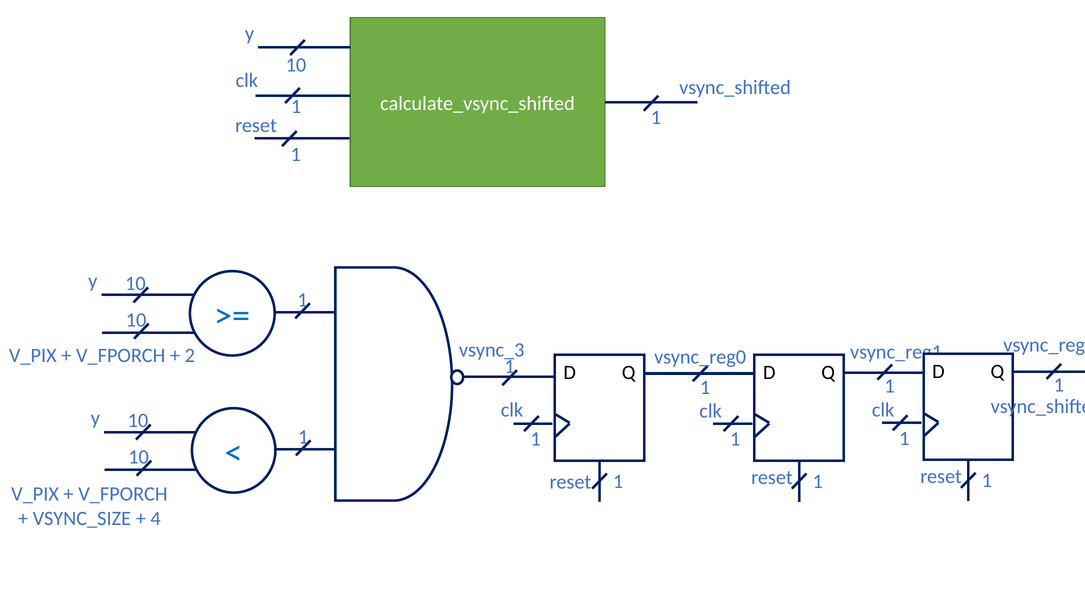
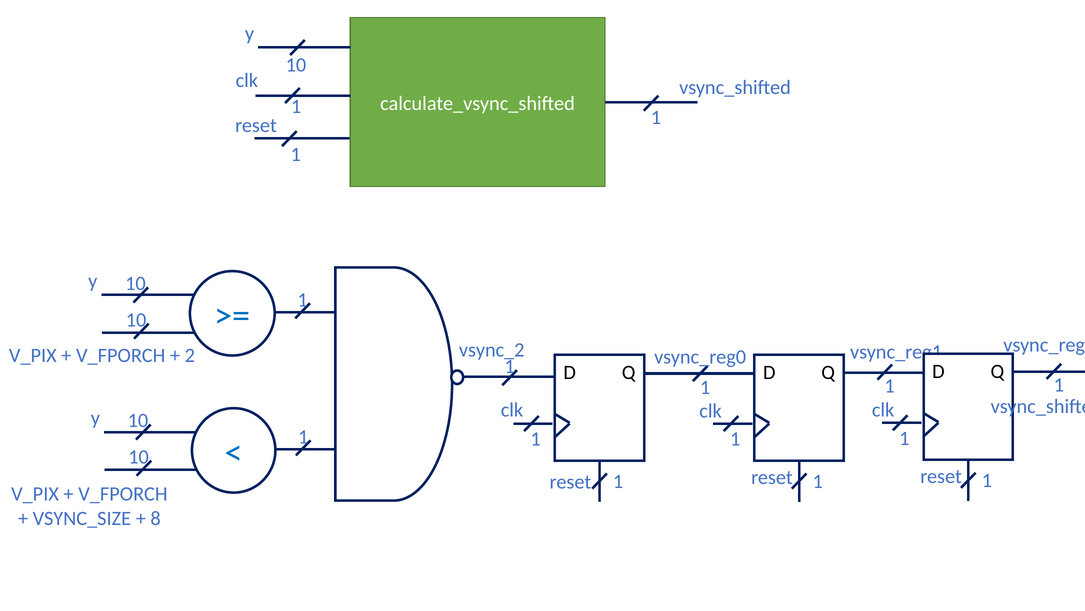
vsync_3: vsync_3 -> vsync_2
4: 4 -> 8
